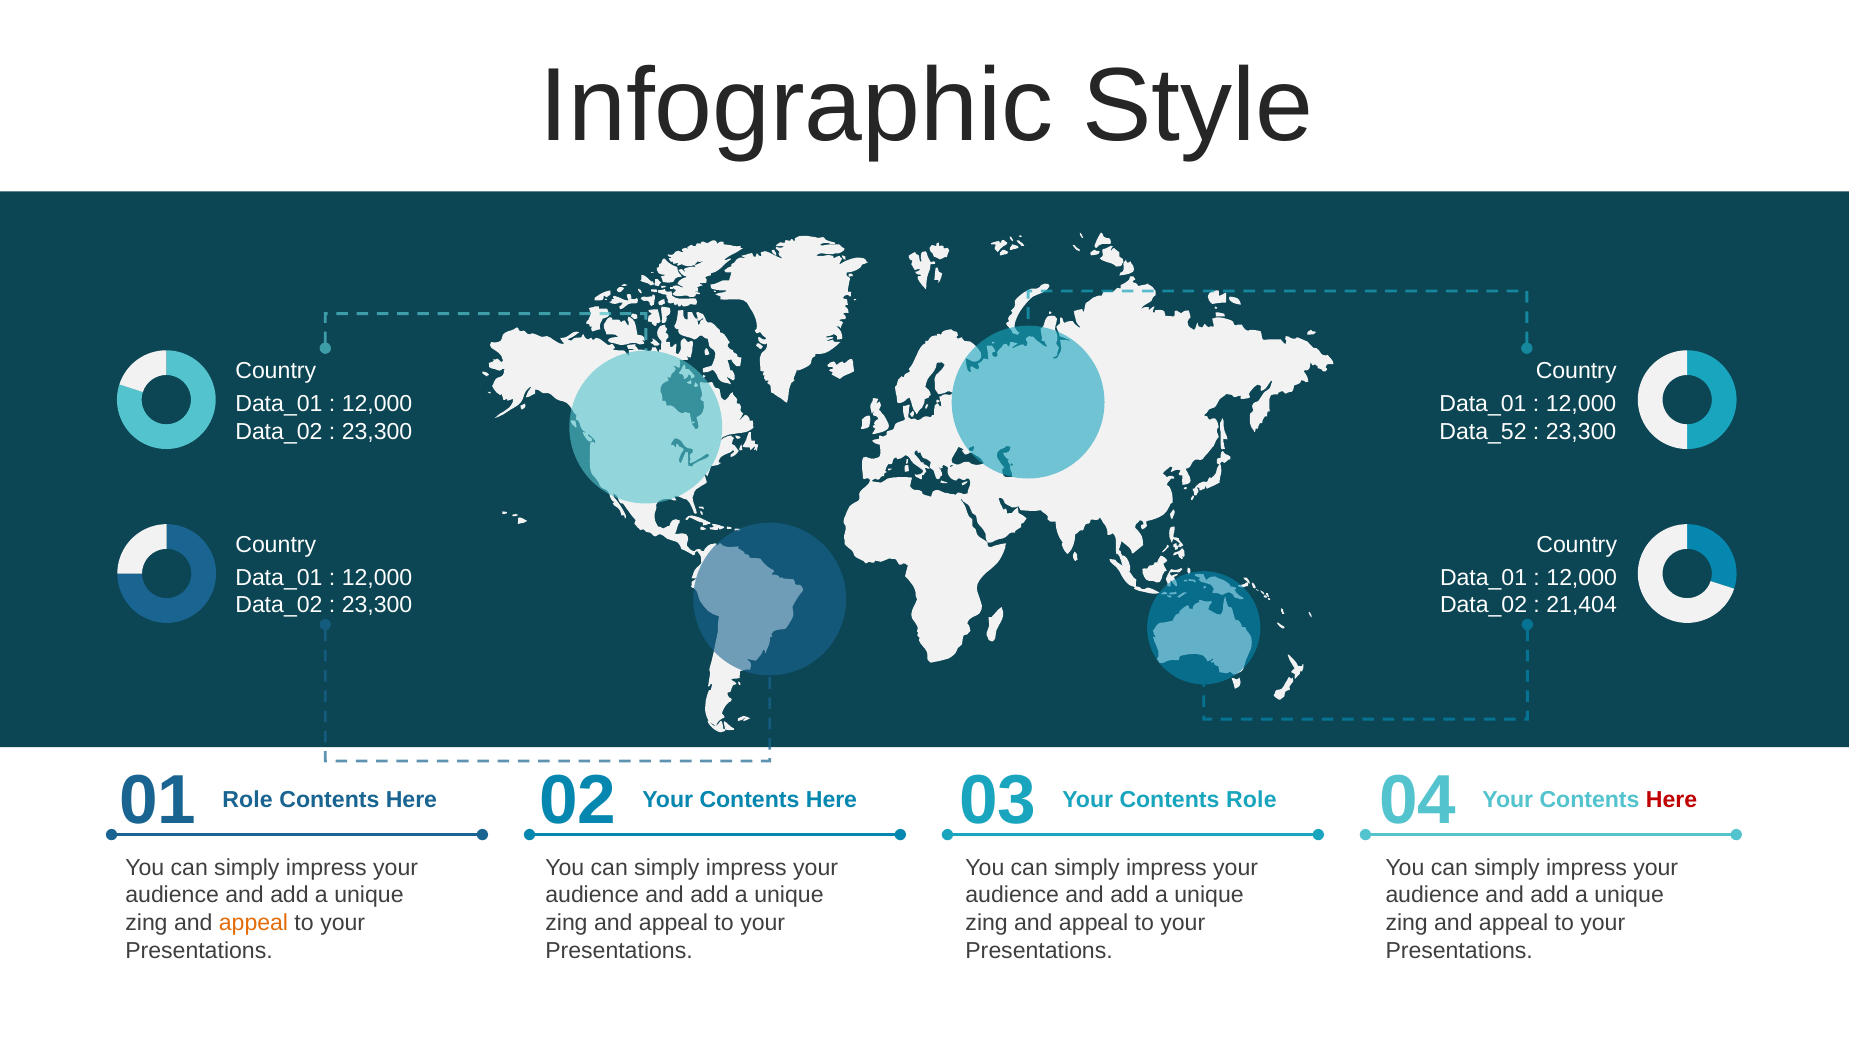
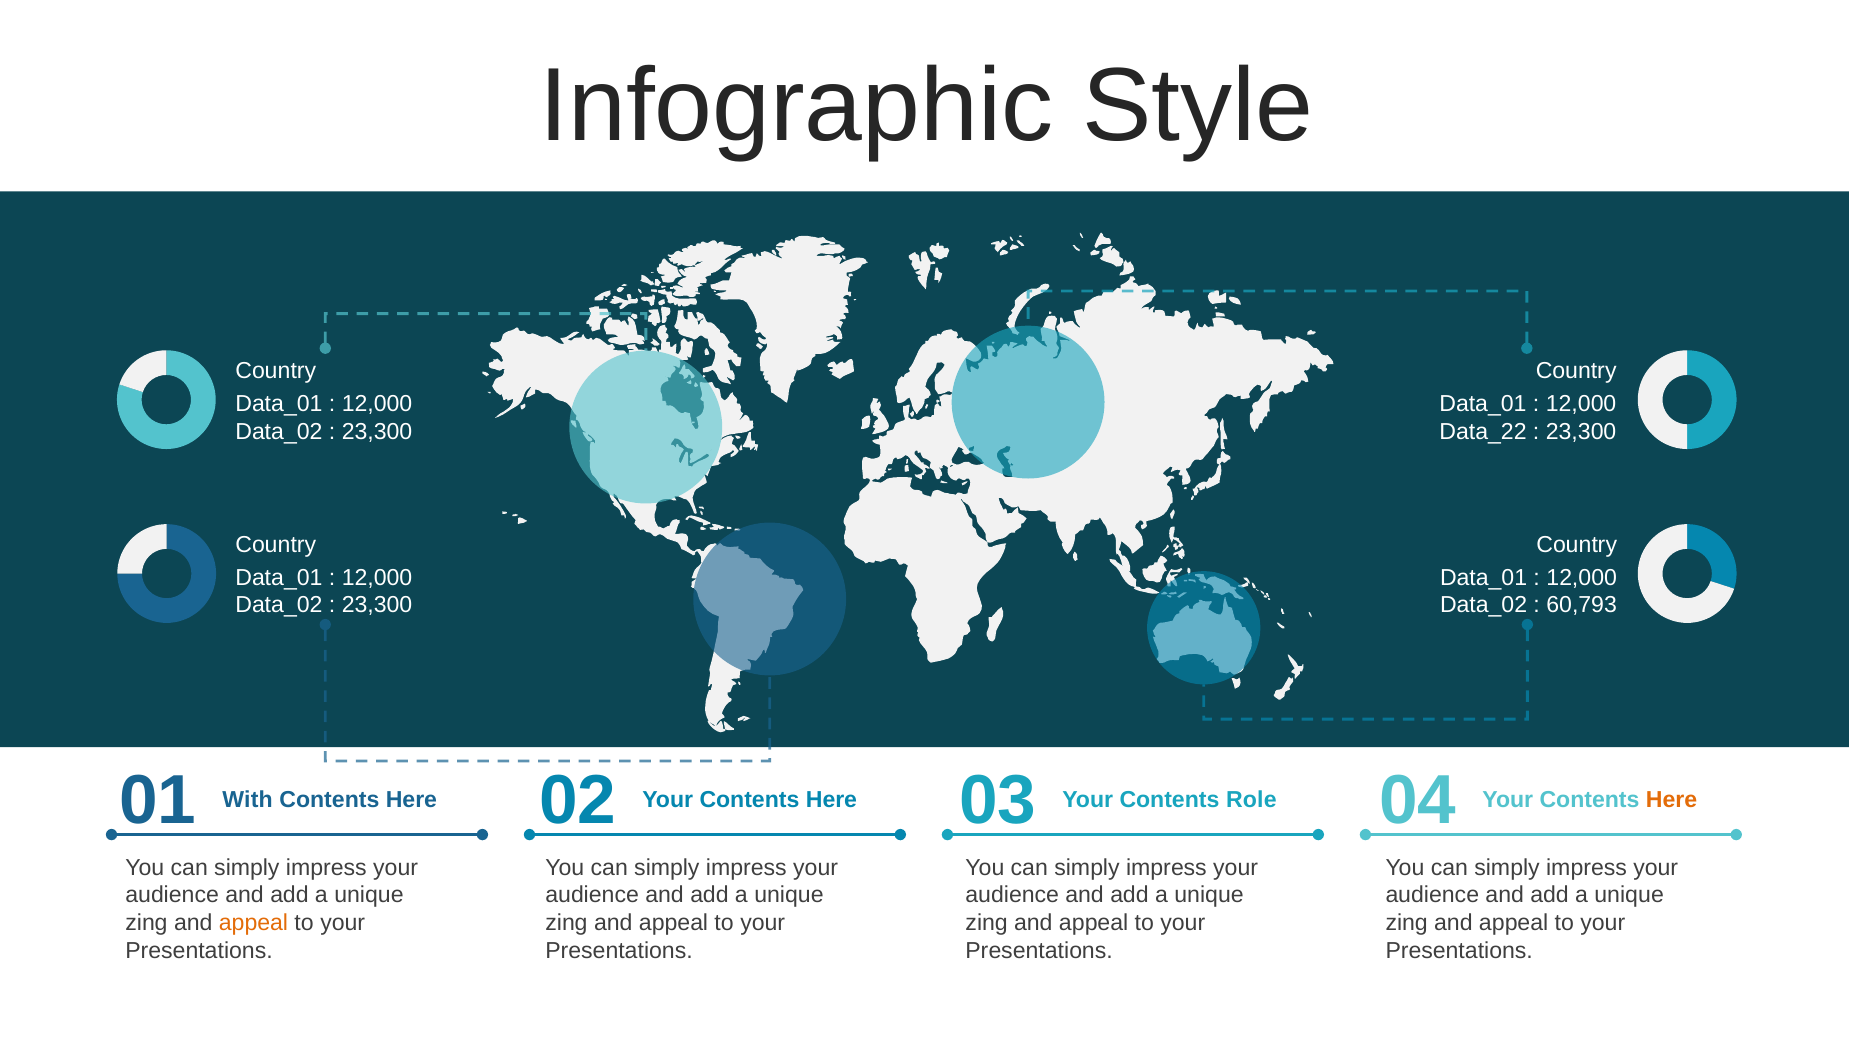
Data_52: Data_52 -> Data_22
21,404: 21,404 -> 60,793
Role at (248, 800): Role -> With
Here at (1672, 800) colour: red -> orange
